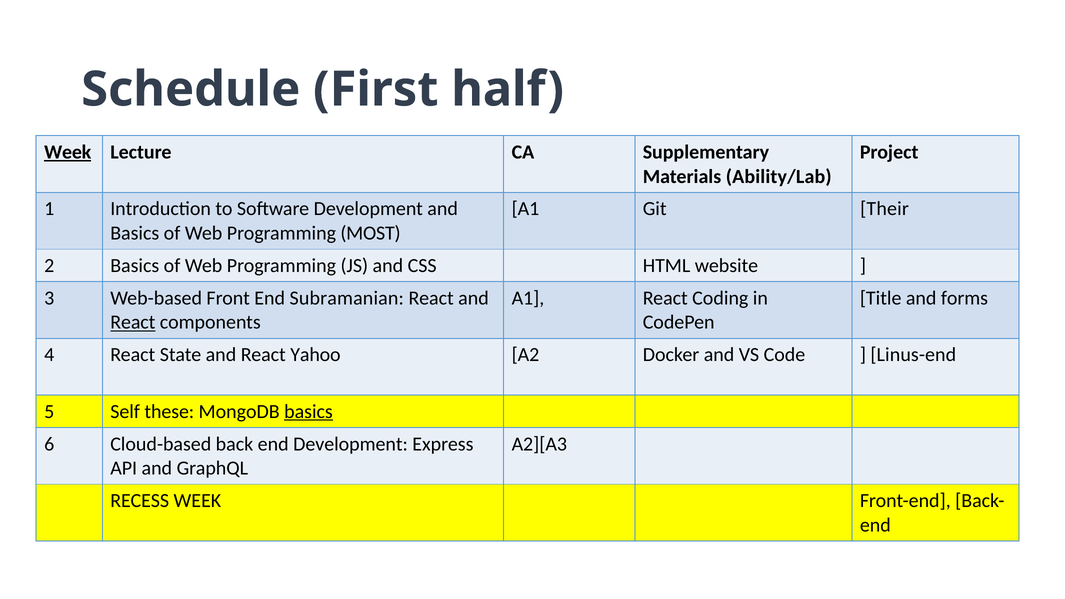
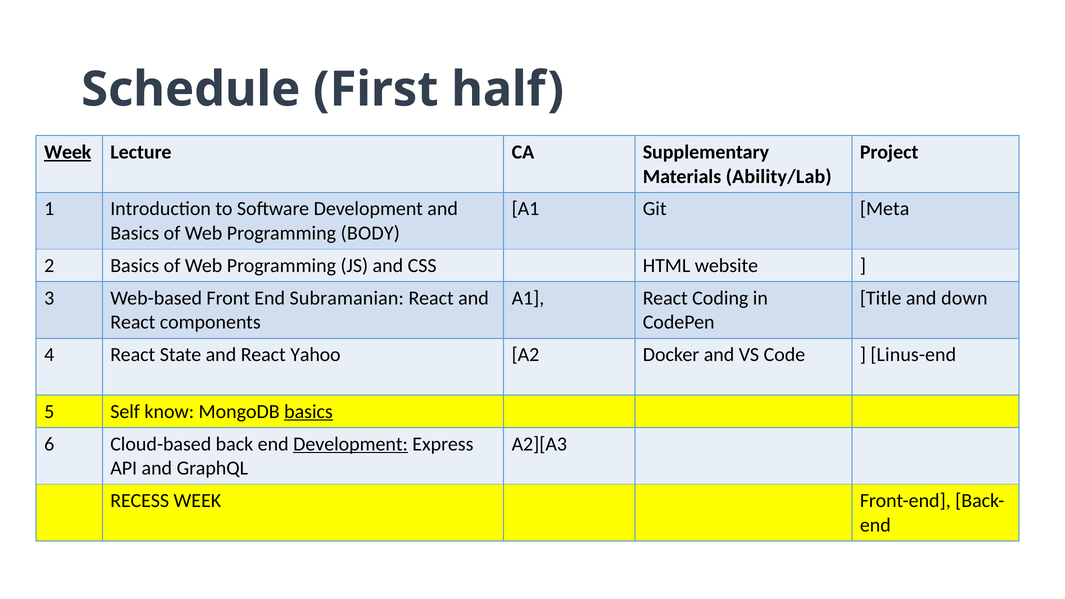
Their: Their -> Meta
MOST: MOST -> BODY
forms: forms -> down
React at (133, 322) underline: present -> none
these: these -> know
Development at (351, 444) underline: none -> present
